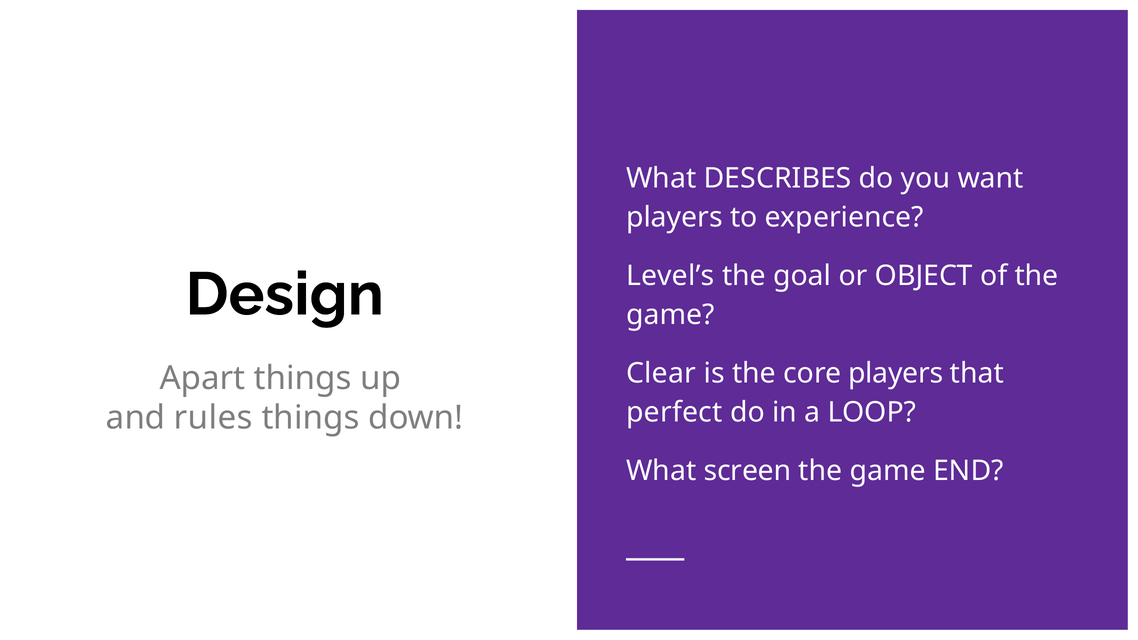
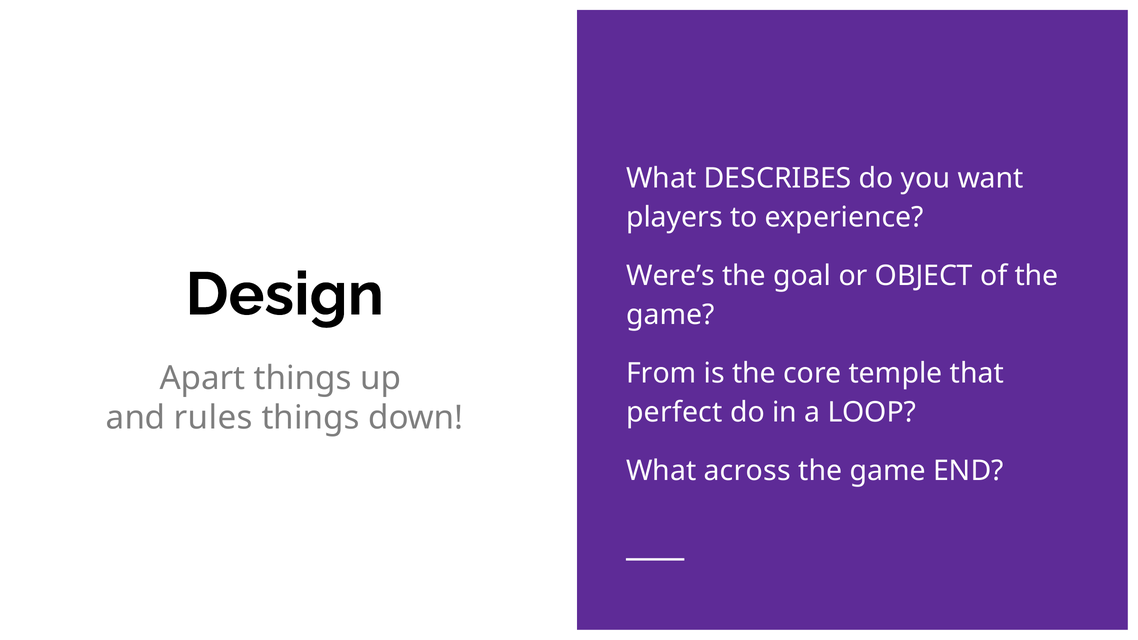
Level’s: Level’s -> Were’s
Clear: Clear -> From
core players: players -> temple
screen: screen -> across
